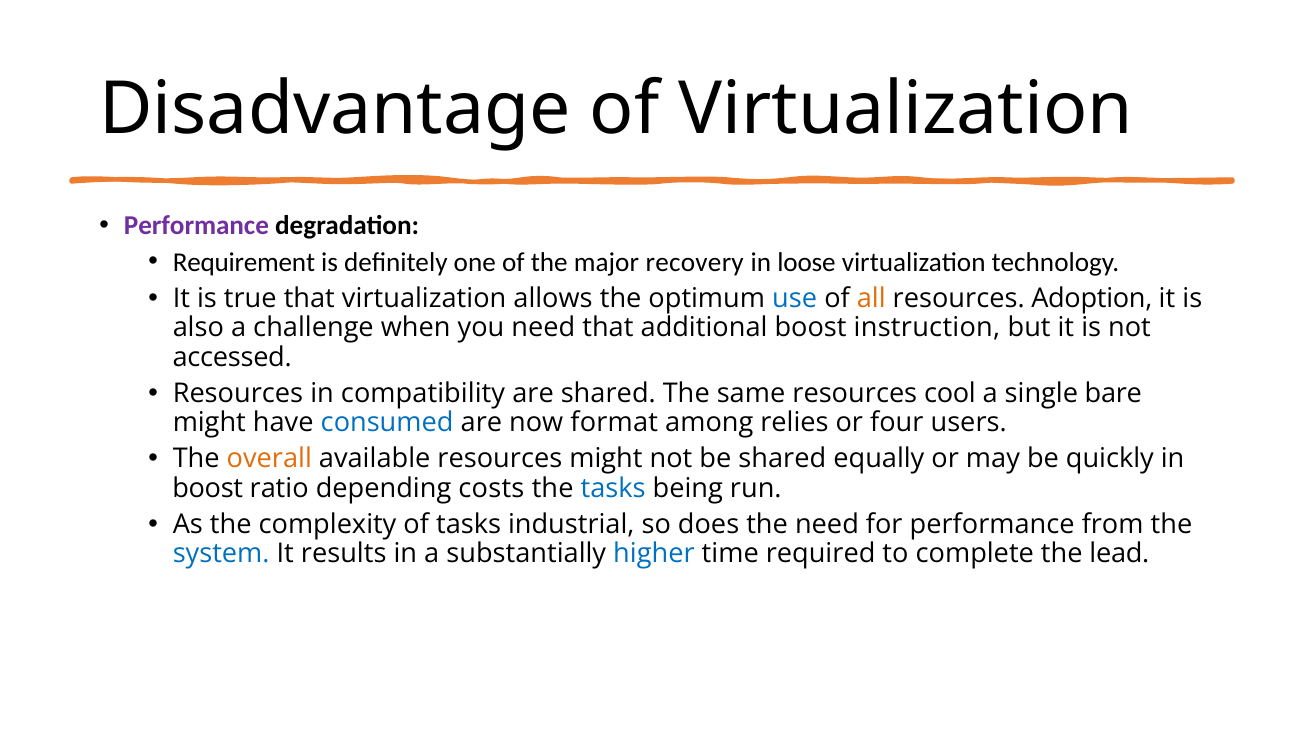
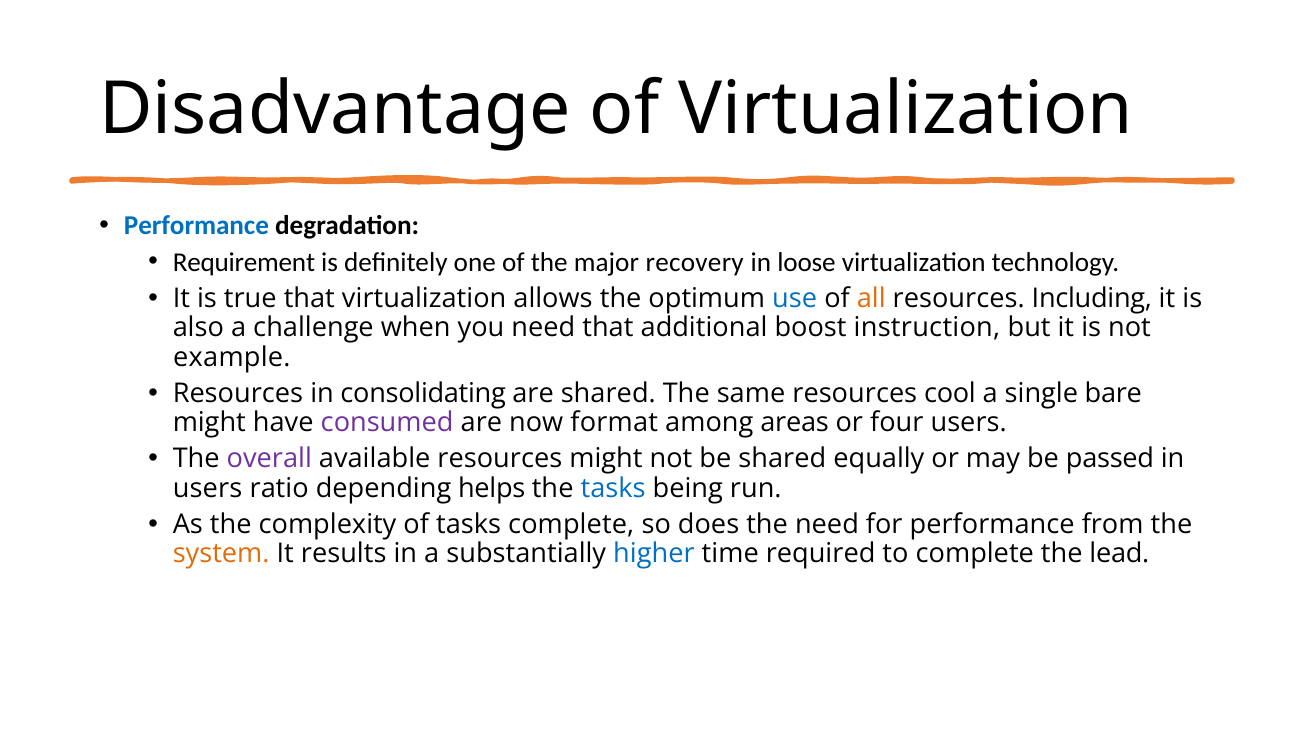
Performance at (196, 226) colour: purple -> blue
Adoption: Adoption -> Including
accessed: accessed -> example
compatibility: compatibility -> consolidating
consumed colour: blue -> purple
relies: relies -> areas
overall colour: orange -> purple
quickly: quickly -> passed
boost at (208, 488): boost -> users
costs: costs -> helps
tasks industrial: industrial -> complete
system colour: blue -> orange
